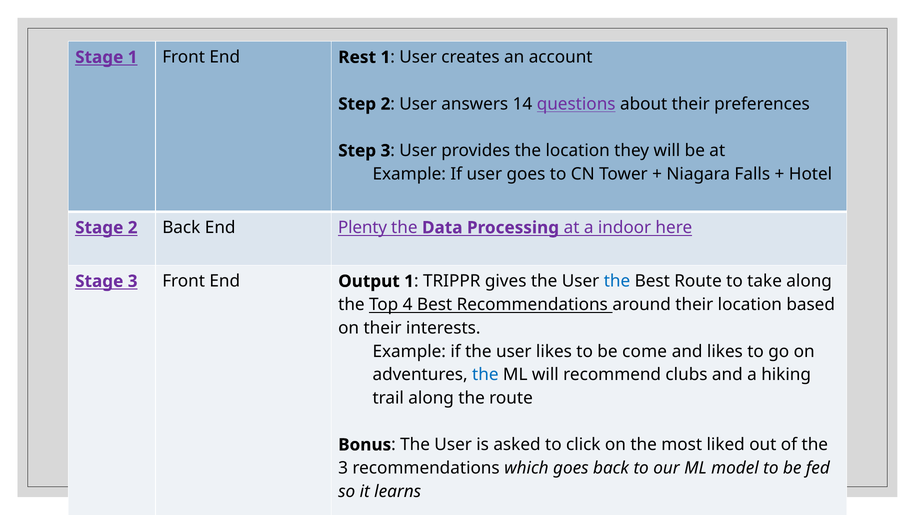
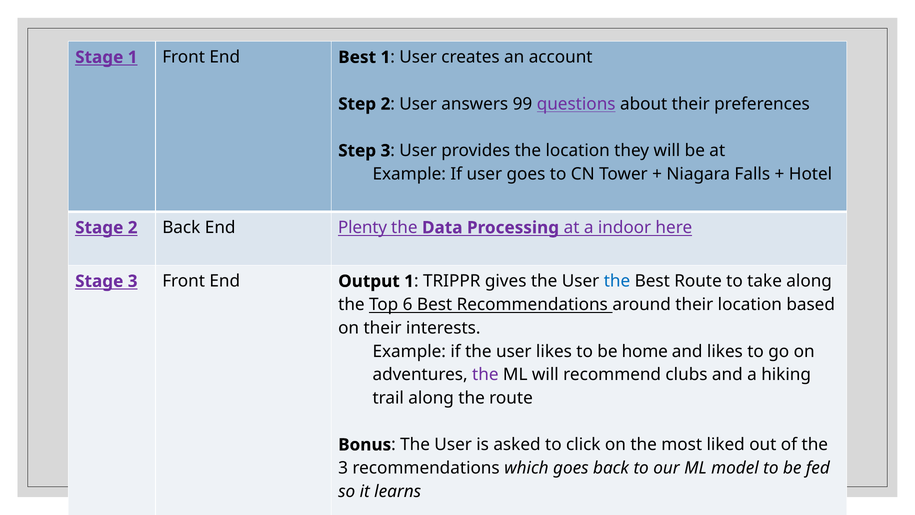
End Rest: Rest -> Best
14: 14 -> 99
4: 4 -> 6
come: come -> home
the at (485, 374) colour: blue -> purple
